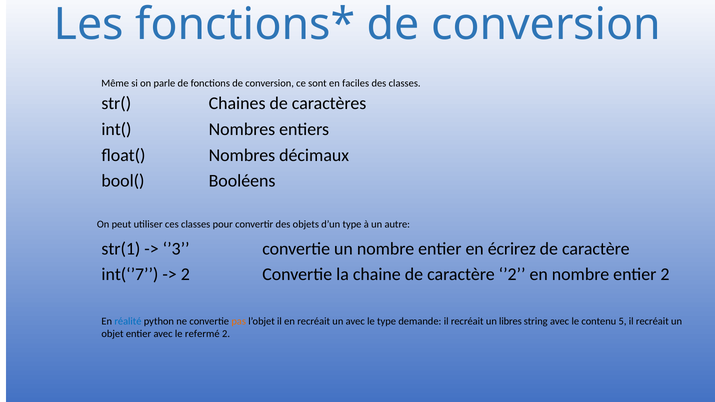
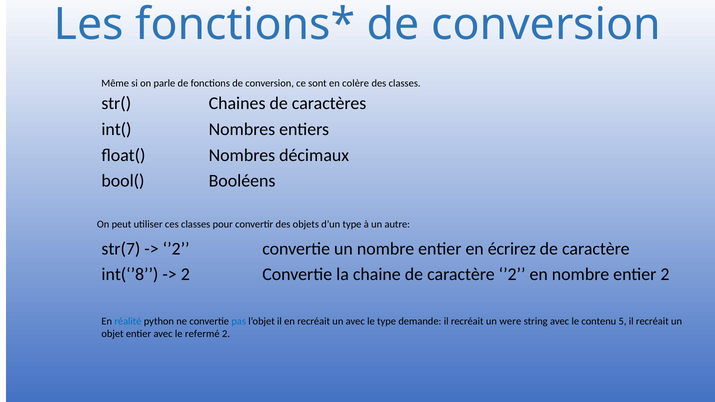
faciles: faciles -> colère
str(1: str(1 -> str(7
’3 at (176, 249): ’3 -> ’2
int(‘’7: int(‘’7 -> int(‘’8
pas colour: orange -> blue
libres: libres -> were
